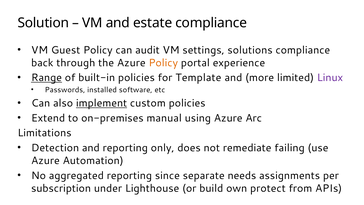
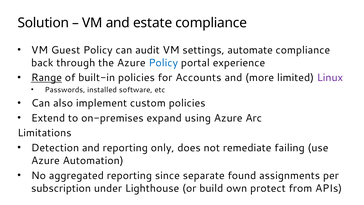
solutions: solutions -> automate
Policy at (163, 63) colour: orange -> blue
Template: Template -> Accounts
implement underline: present -> none
manual: manual -> expand
needs: needs -> found
